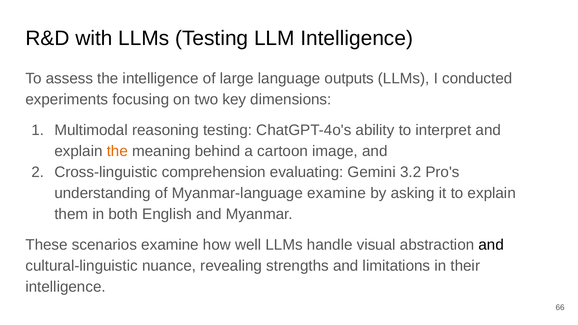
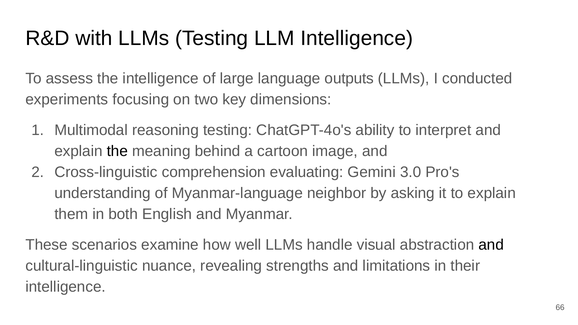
the at (117, 151) colour: orange -> black
3.2: 3.2 -> 3.0
Myanmar-language examine: examine -> neighbor
